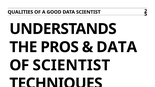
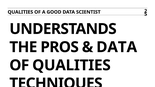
OF SCIENTIST: SCIENTIST -> QUALITIES
